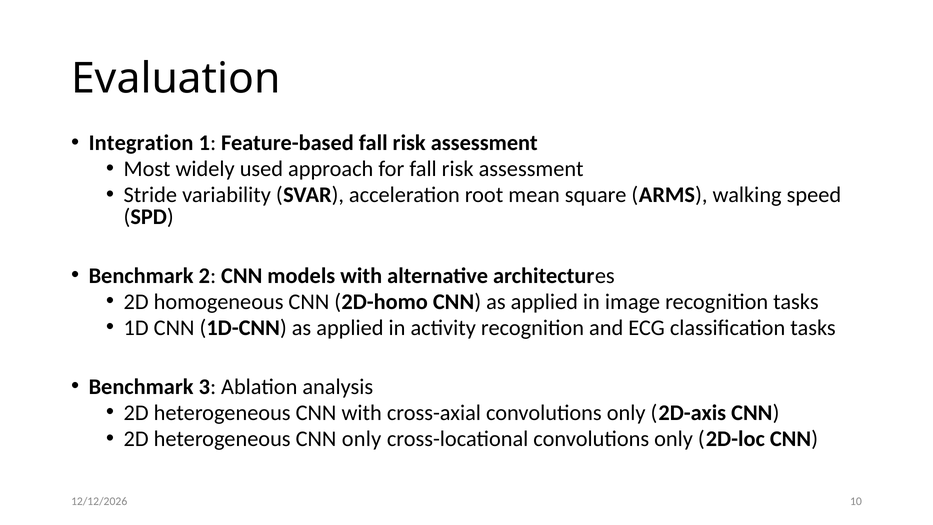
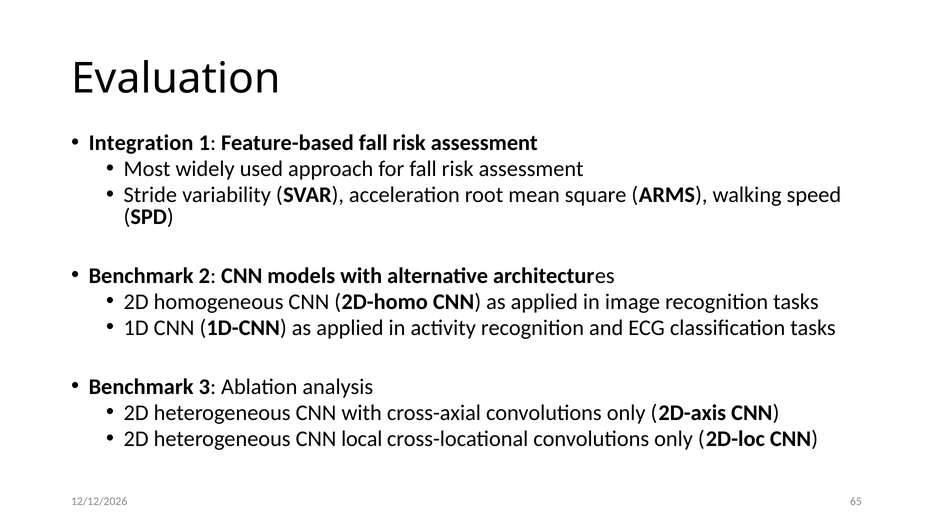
CNN only: only -> local
10: 10 -> 65
